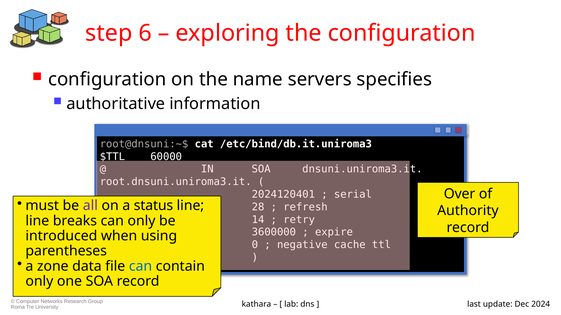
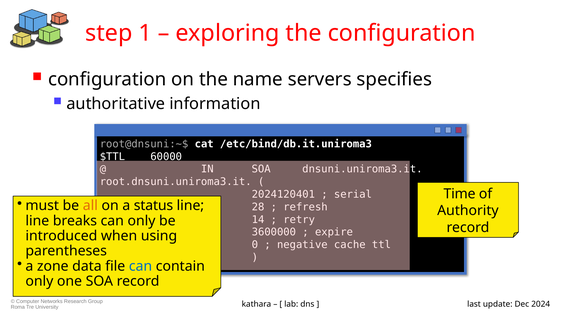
6: 6 -> 1
Over: Over -> Time
all at (90, 206) colour: purple -> orange
